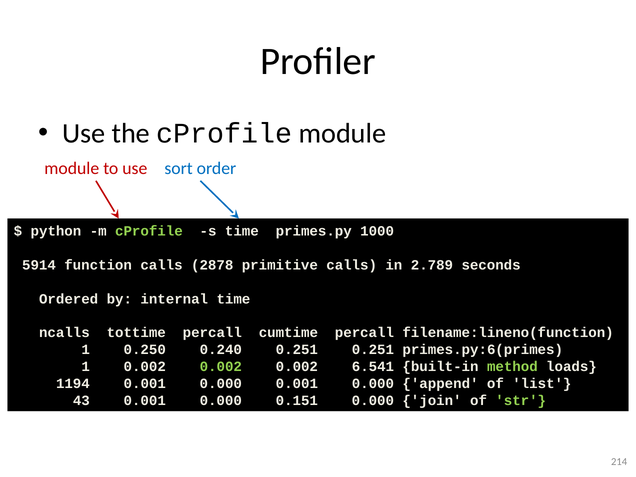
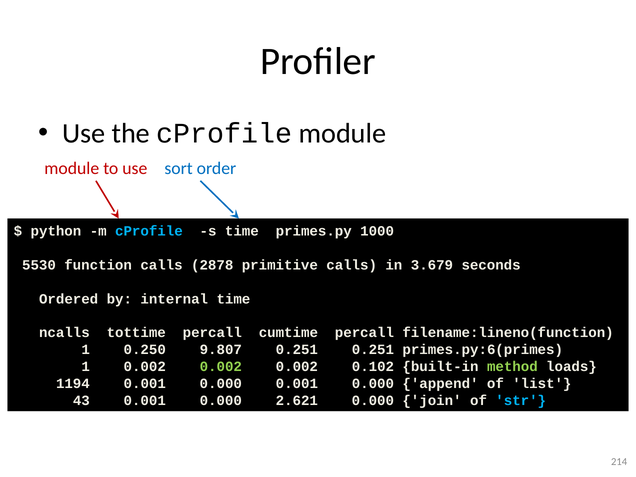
cProfile at (149, 231) colour: light green -> light blue
5914: 5914 -> 5530
2.789: 2.789 -> 3.679
0.240: 0.240 -> 9.807
6.541: 6.541 -> 0.102
0.151: 0.151 -> 2.621
str colour: light green -> light blue
